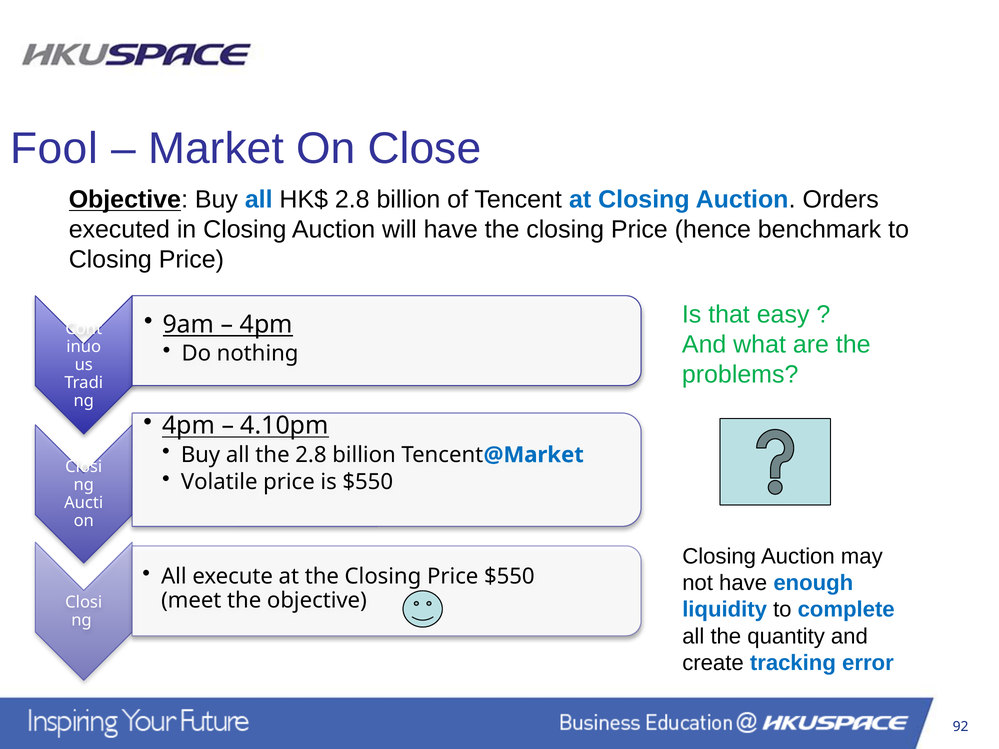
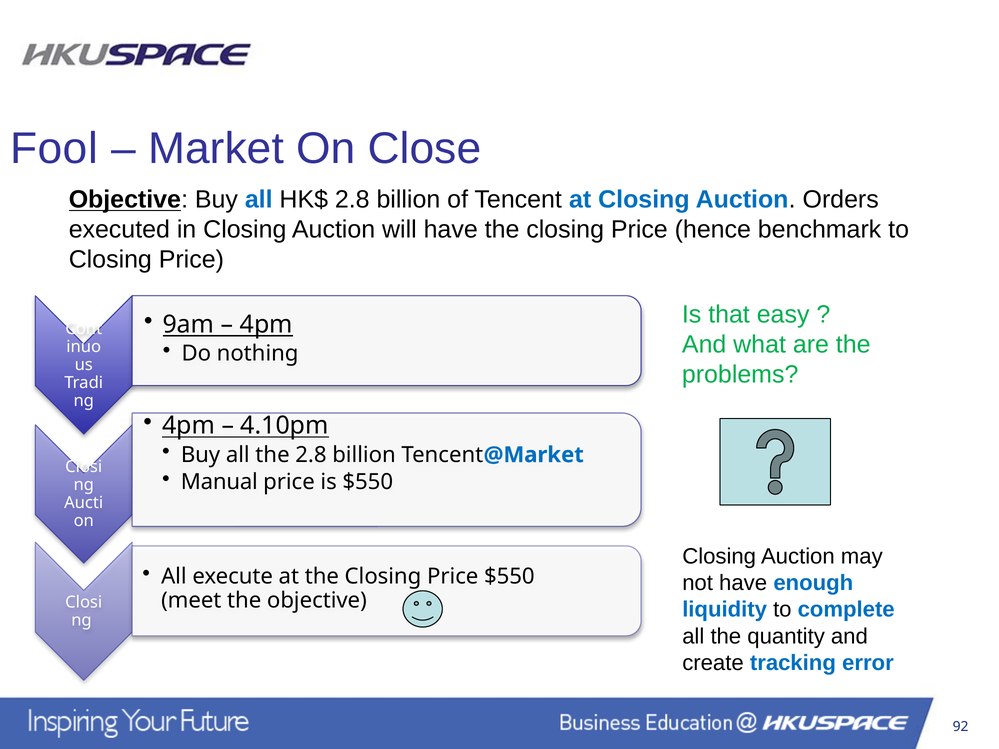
Volatile: Volatile -> Manual
